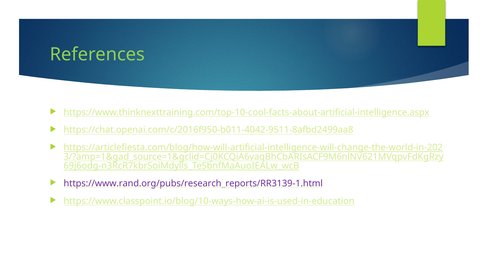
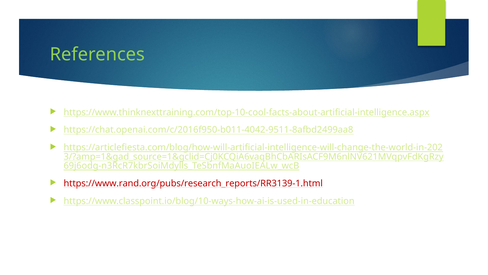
https://www.rand.org/pubs/research_reports/RR3139-1.html colour: purple -> red
